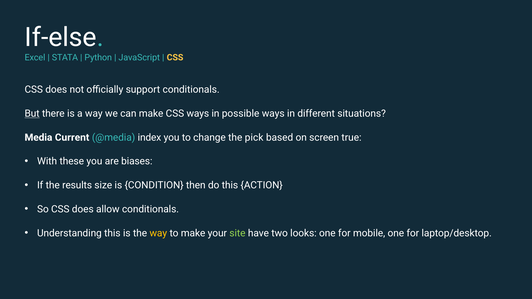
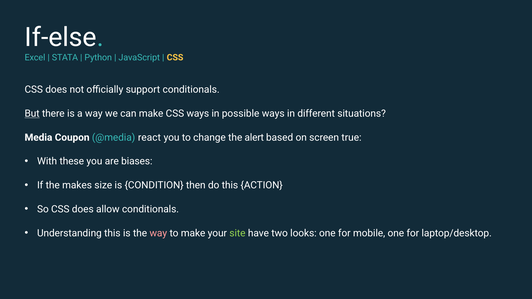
Current: Current -> Coupon
index: index -> react
pick: pick -> alert
results: results -> makes
way at (158, 233) colour: yellow -> pink
